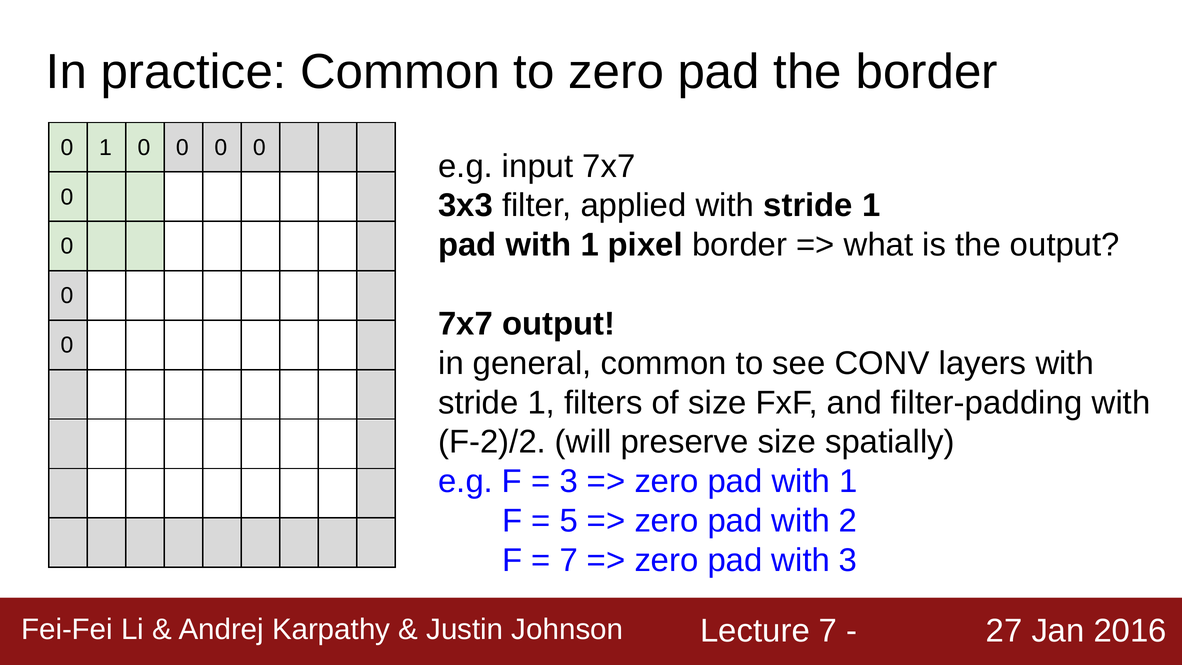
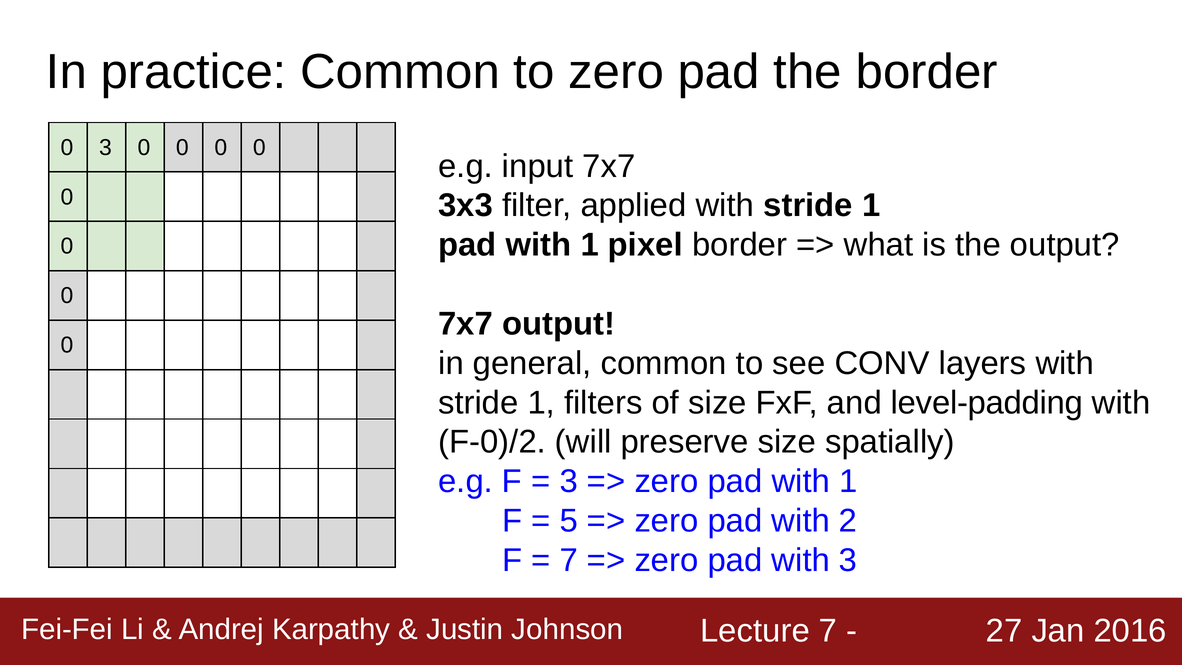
0 1: 1 -> 3
filter-padding: filter-padding -> level-padding
F-2)/2: F-2)/2 -> F-0)/2
